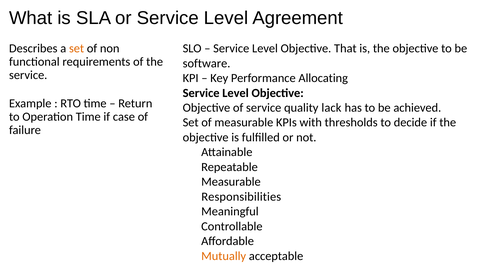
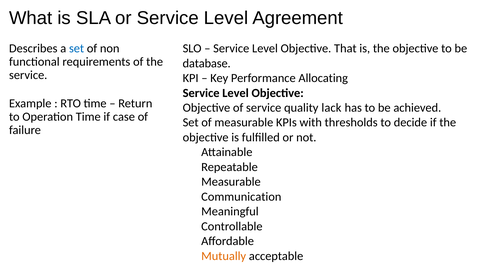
set at (77, 49) colour: orange -> blue
software: software -> database
Responsibilities: Responsibilities -> Communication
